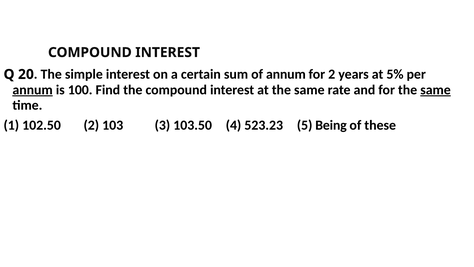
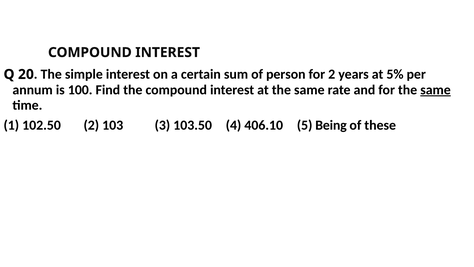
of annum: annum -> person
annum at (33, 90) underline: present -> none
523.23: 523.23 -> 406.10
